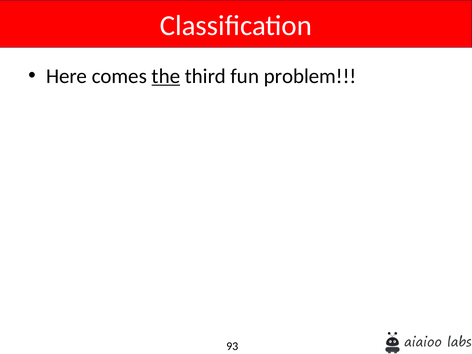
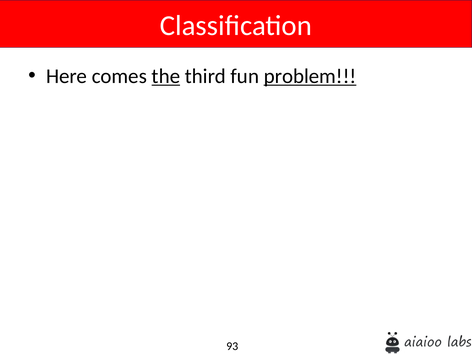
problem underline: none -> present
